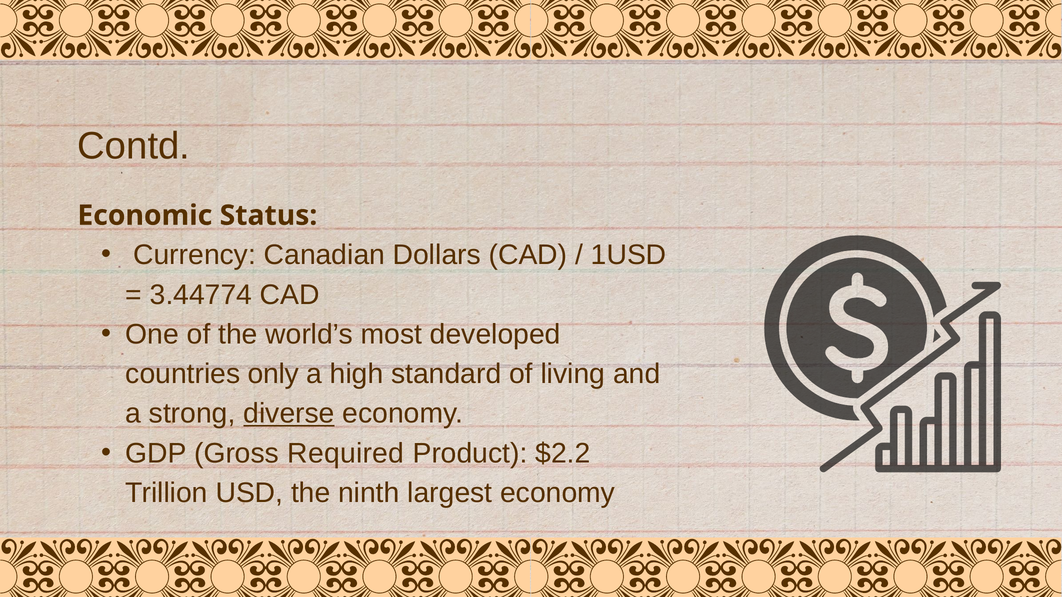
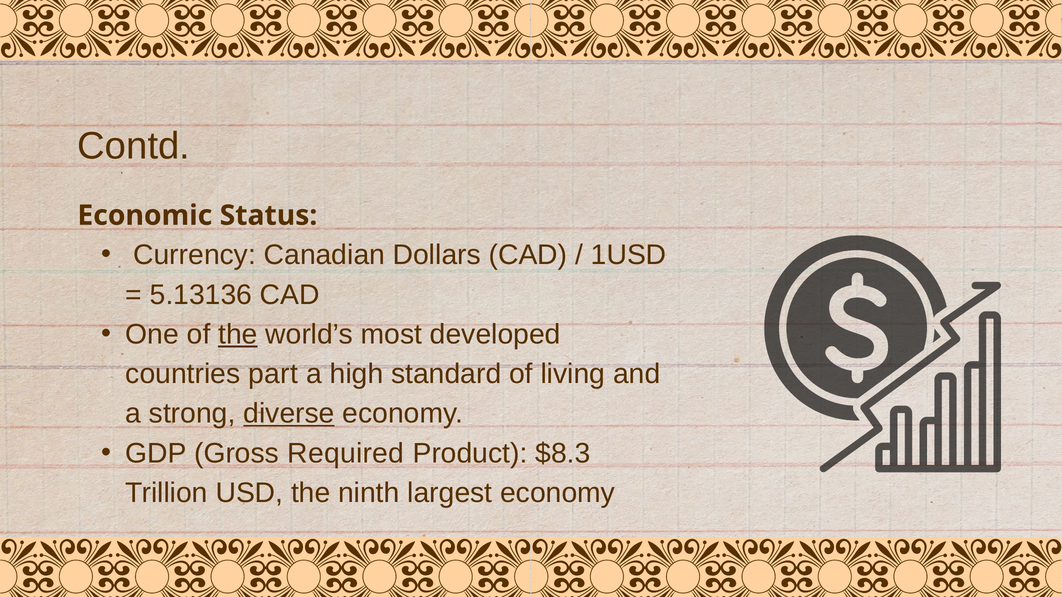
3.44774: 3.44774 -> 5.13136
the at (238, 335) underline: none -> present
only: only -> part
$2.2: $2.2 -> $8.3
